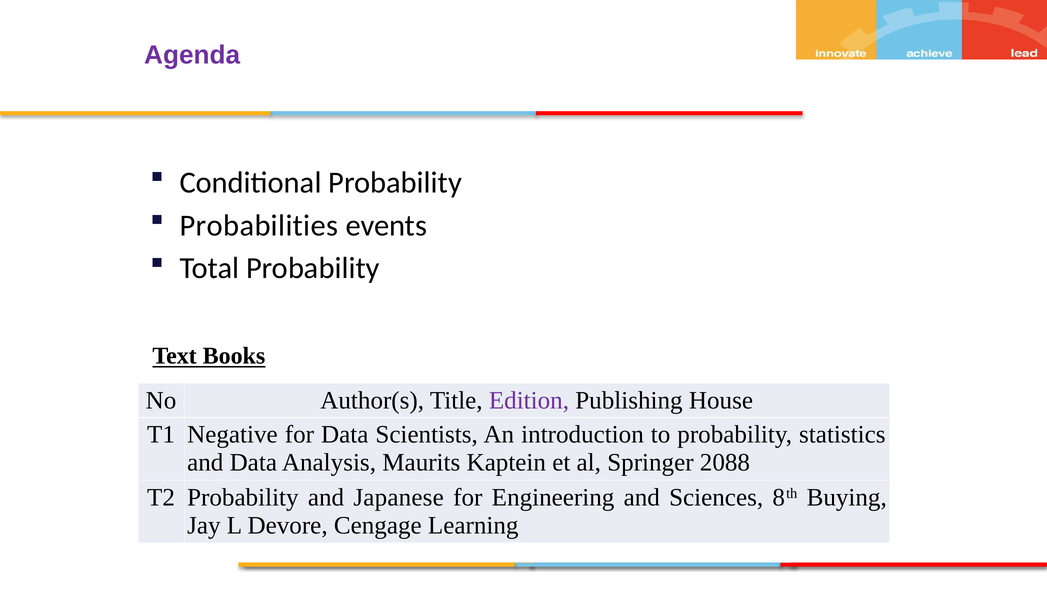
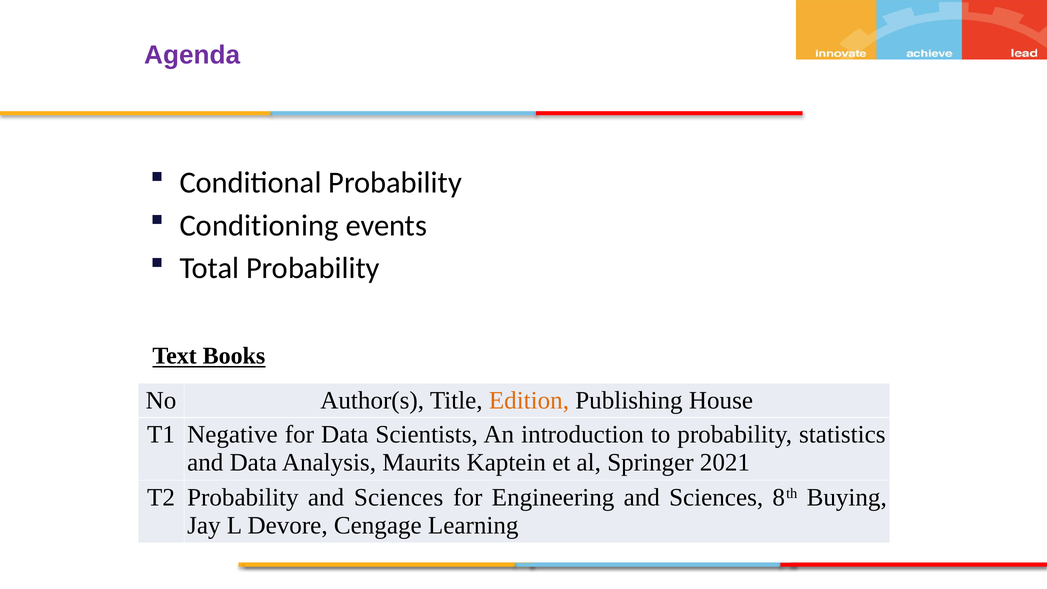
Probabilities: Probabilities -> Conditioning
Edition colour: purple -> orange
2088: 2088 -> 2021
Probability and Japanese: Japanese -> Sciences
